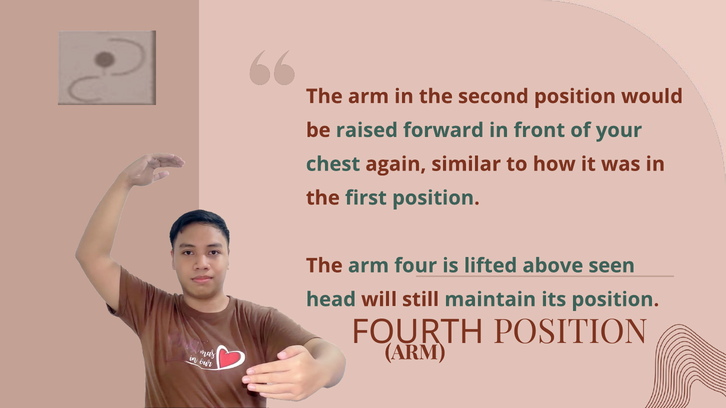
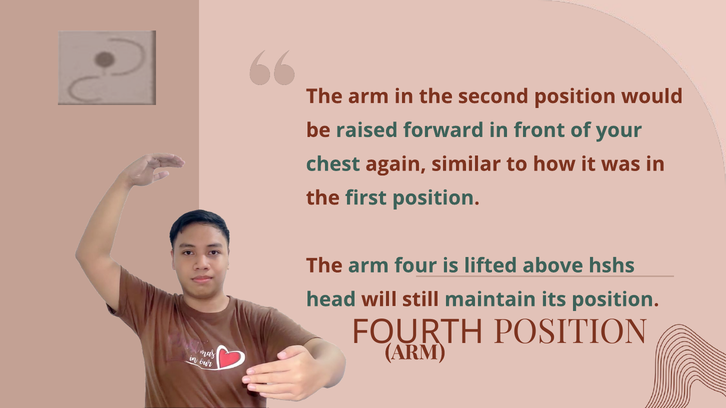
seen: seen -> hshs
